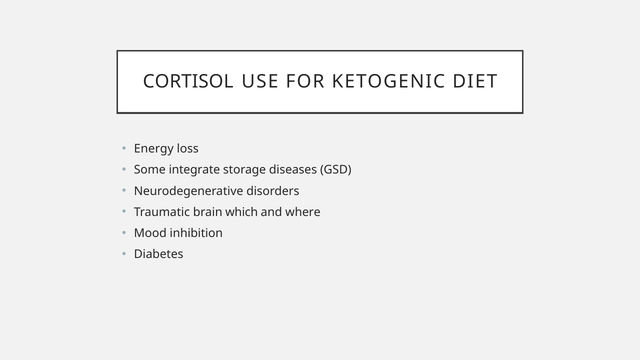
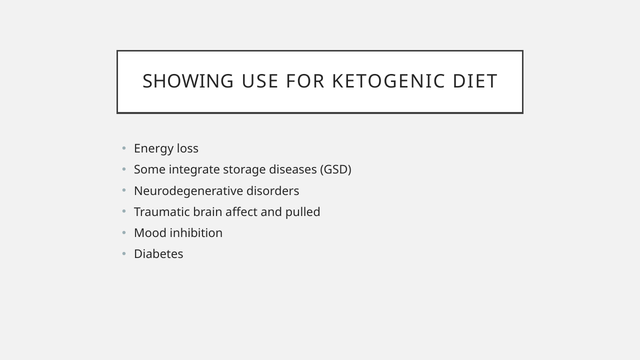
CORTISOL: CORTISOL -> SHOWING
which: which -> affect
where: where -> pulled
